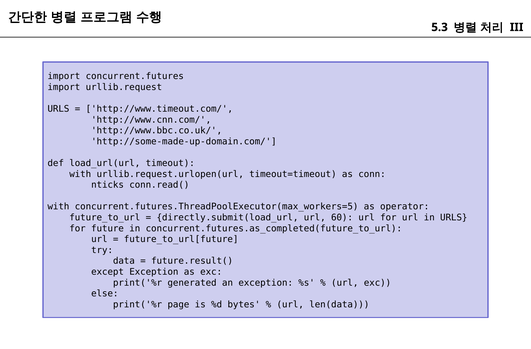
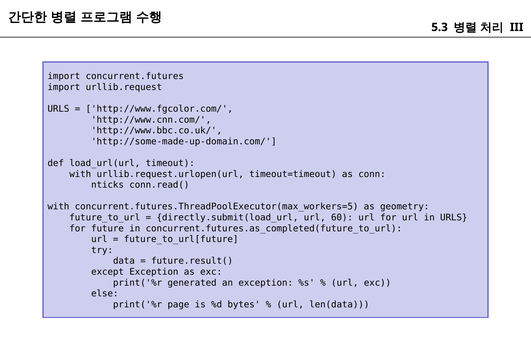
http://www.timeout.com/: http://www.timeout.com/ -> http://www.fgcolor.com/
operator: operator -> geometry
